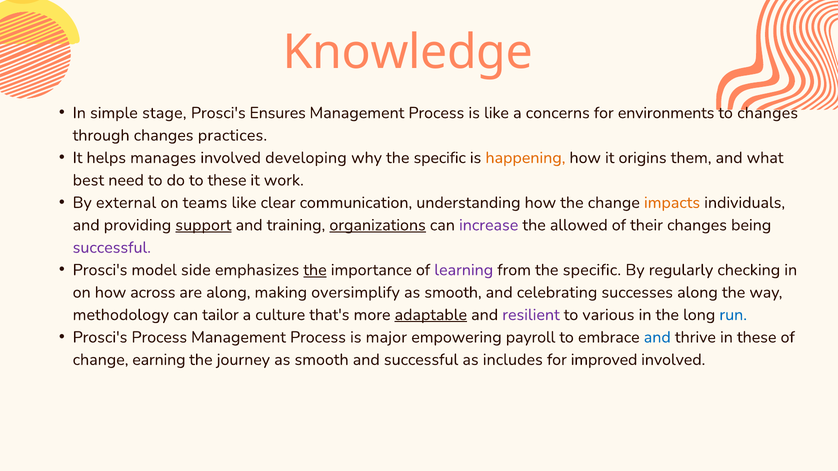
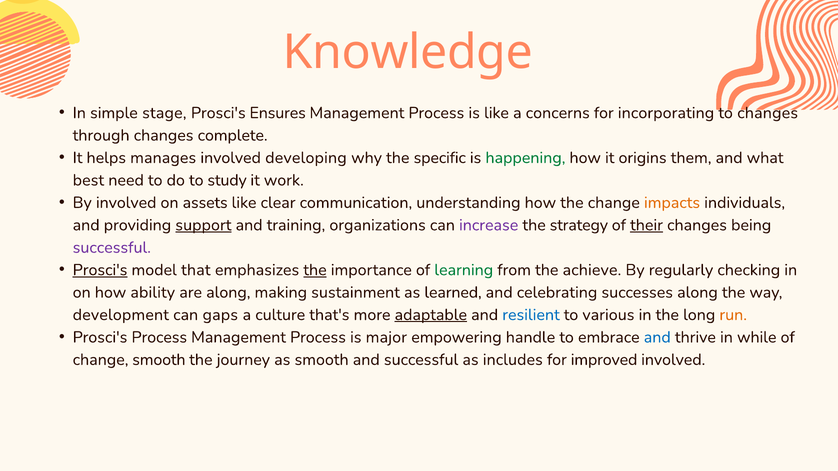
environments: environments -> incorporating
practices: practices -> complete
happening colour: orange -> green
to these: these -> study
By external: external -> involved
teams: teams -> assets
organizations underline: present -> none
allowed: allowed -> strategy
their underline: none -> present
Prosci's at (100, 270) underline: none -> present
side: side -> that
learning colour: purple -> green
from the specific: specific -> achieve
across: across -> ability
oversimplify: oversimplify -> sustainment
smooth at (453, 293): smooth -> learned
methodology: methodology -> development
tailor: tailor -> gaps
resilient colour: purple -> blue
run colour: blue -> orange
payroll: payroll -> handle
in these: these -> while
change earning: earning -> smooth
